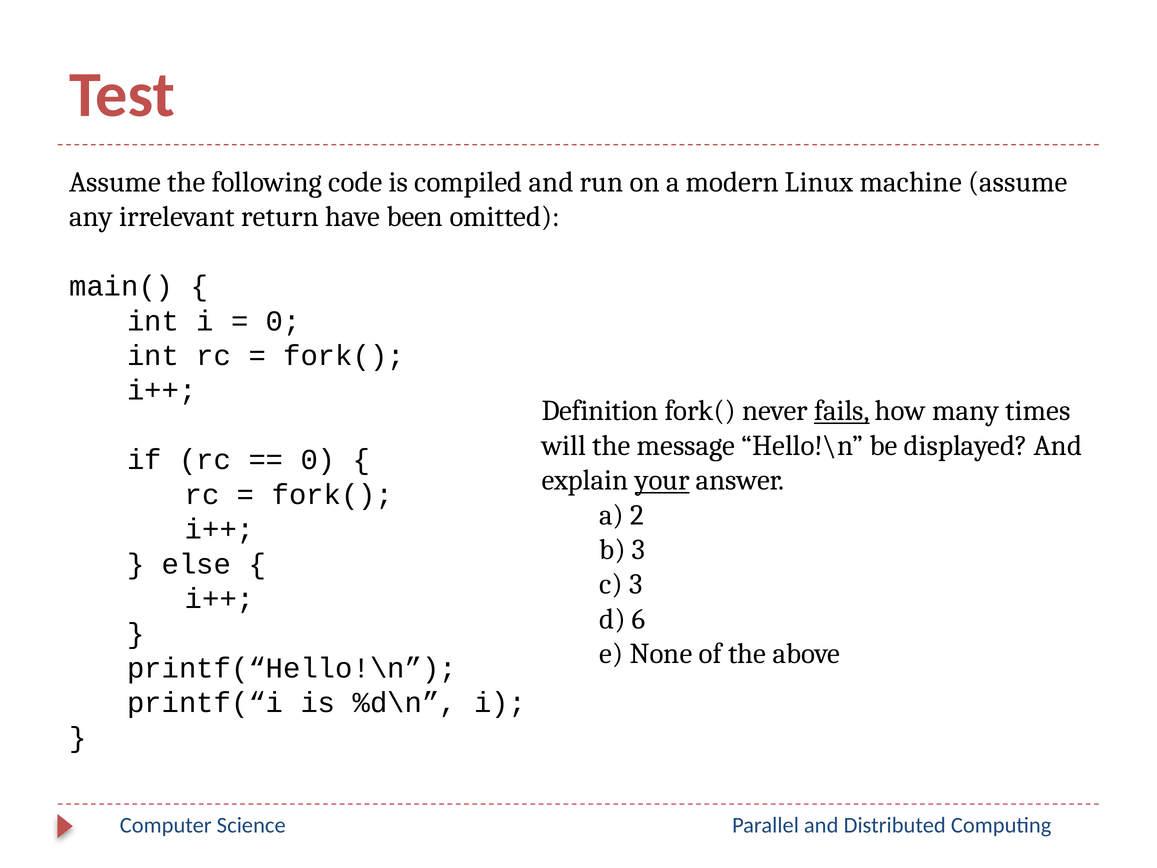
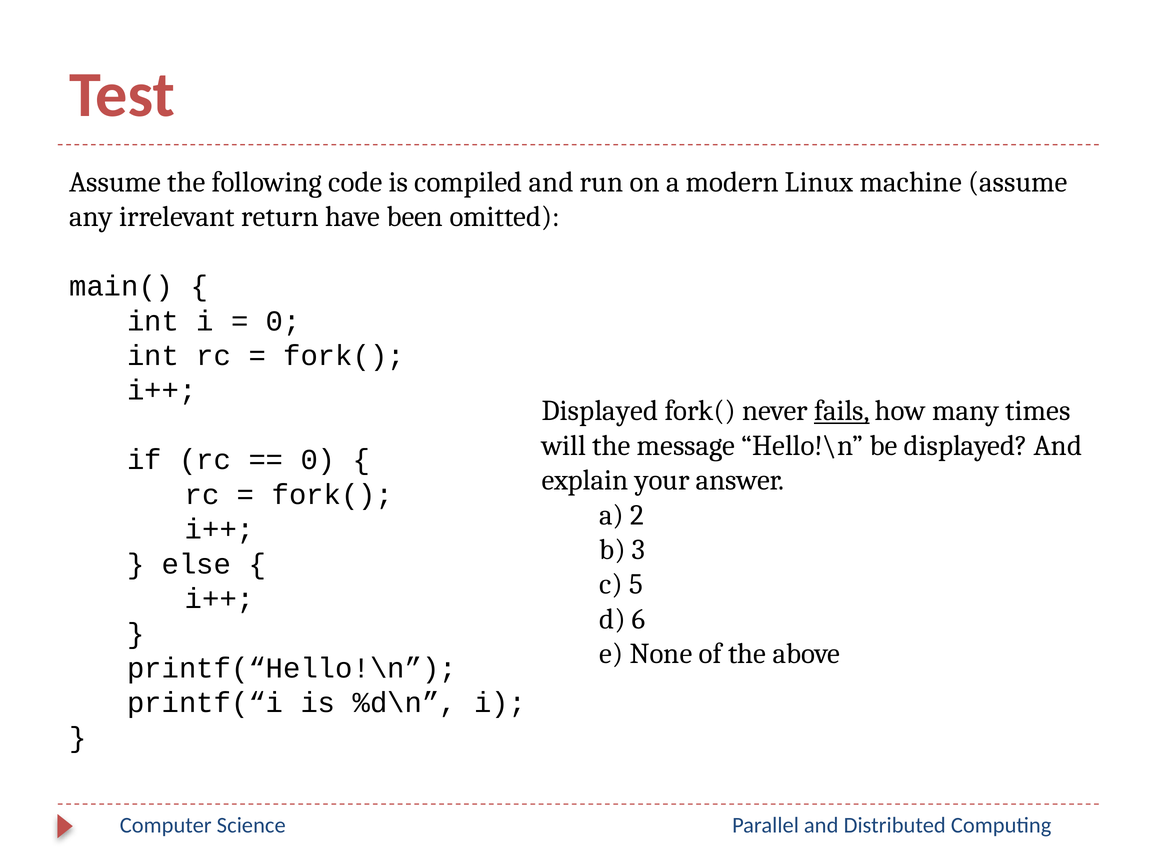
Definition at (600, 411): Definition -> Displayed
your underline: present -> none
c 3: 3 -> 5
